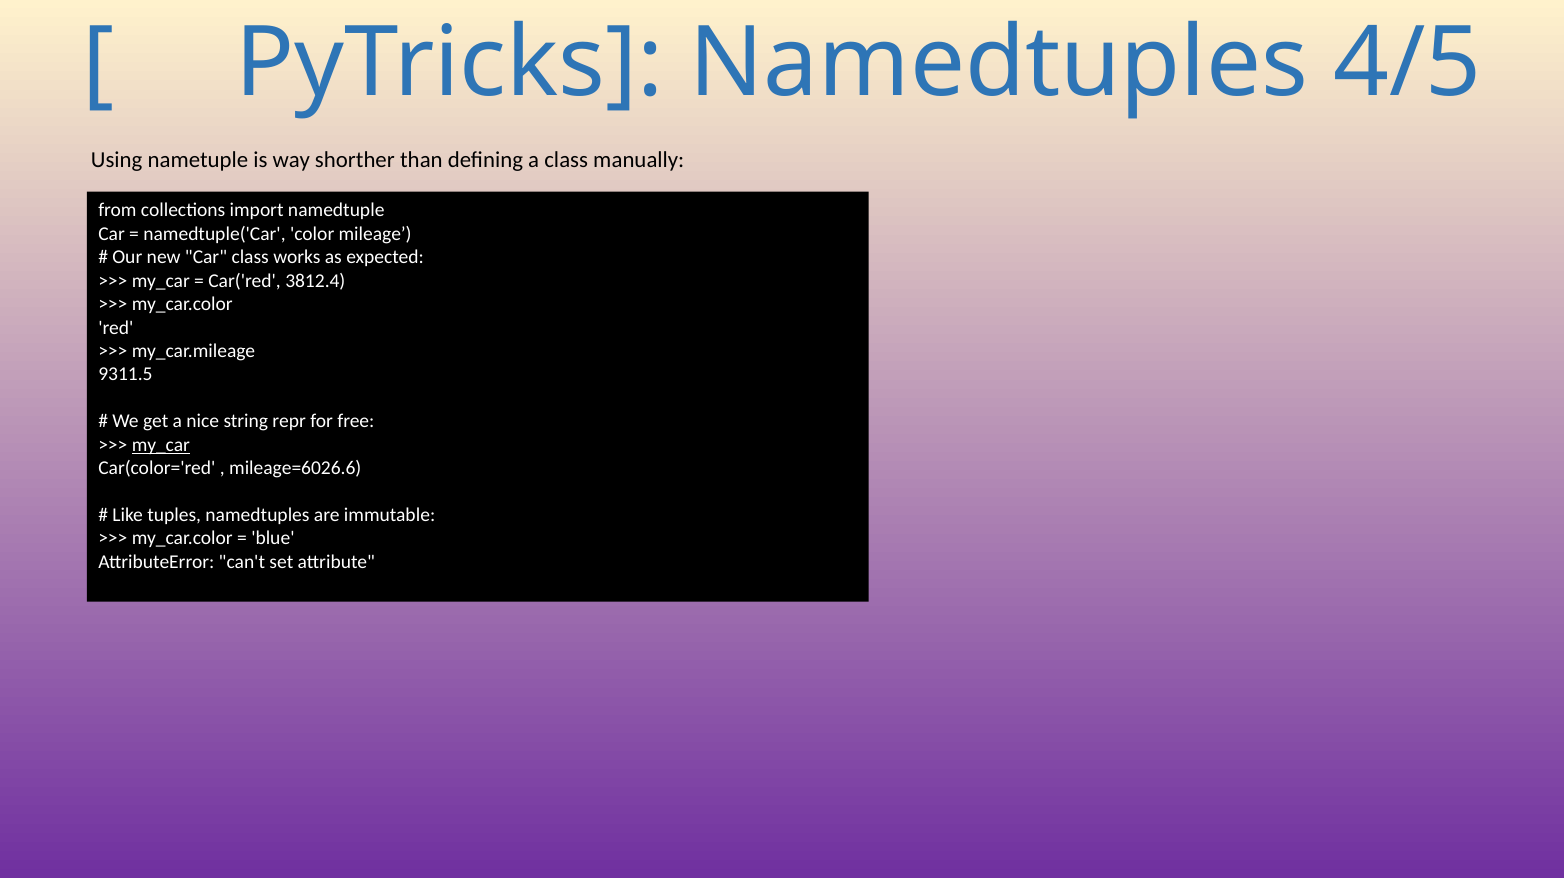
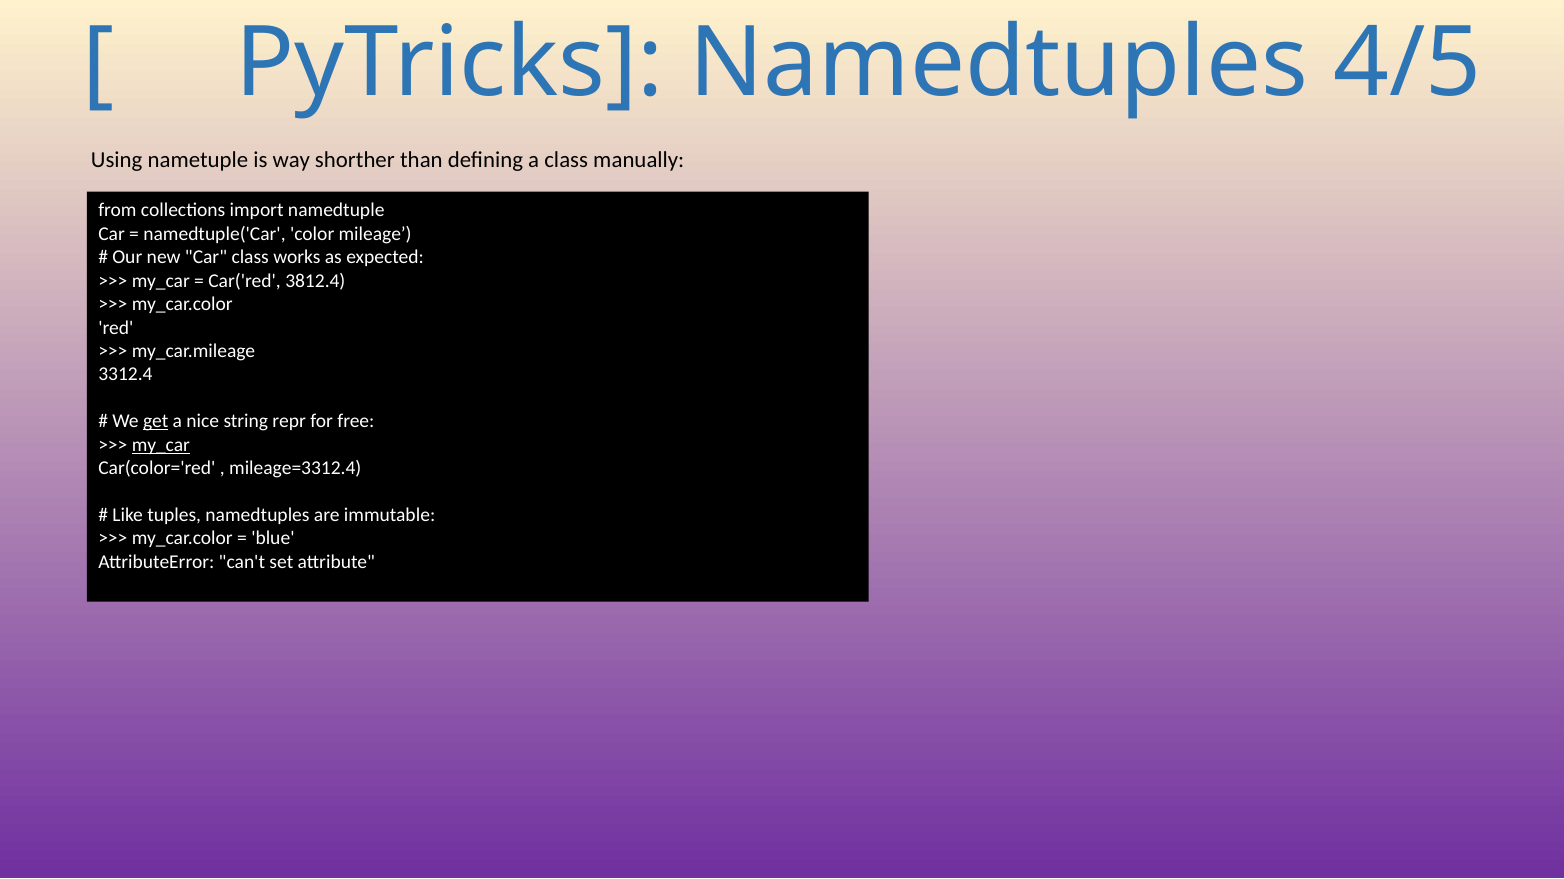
9311.5: 9311.5 -> 3312.4
get underline: none -> present
mileage=6026.6: mileage=6026.6 -> mileage=3312.4
